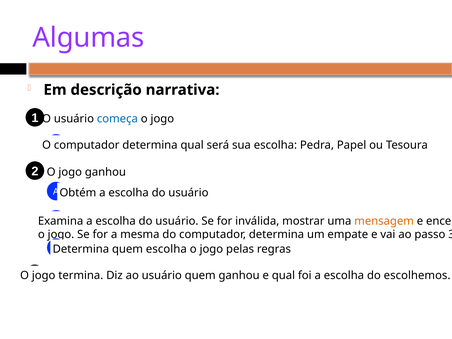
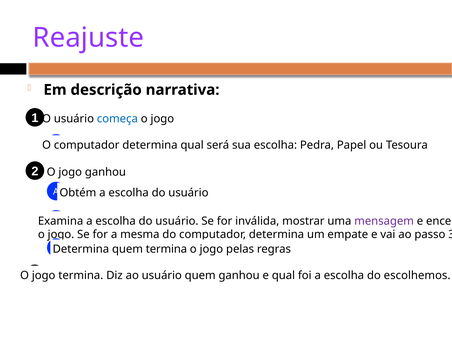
Algumas: Algumas -> Reajuste
mensagem colour: orange -> purple
quem escolha: escolha -> termina
